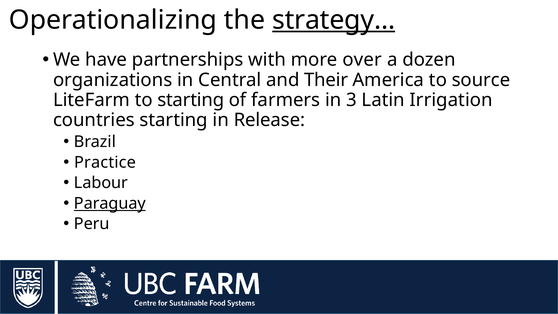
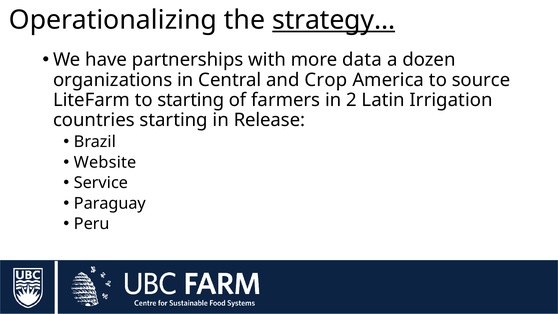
over: over -> data
Their: Their -> Crop
3: 3 -> 2
Practice: Practice -> Website
Labour: Labour -> Service
Paraguay underline: present -> none
